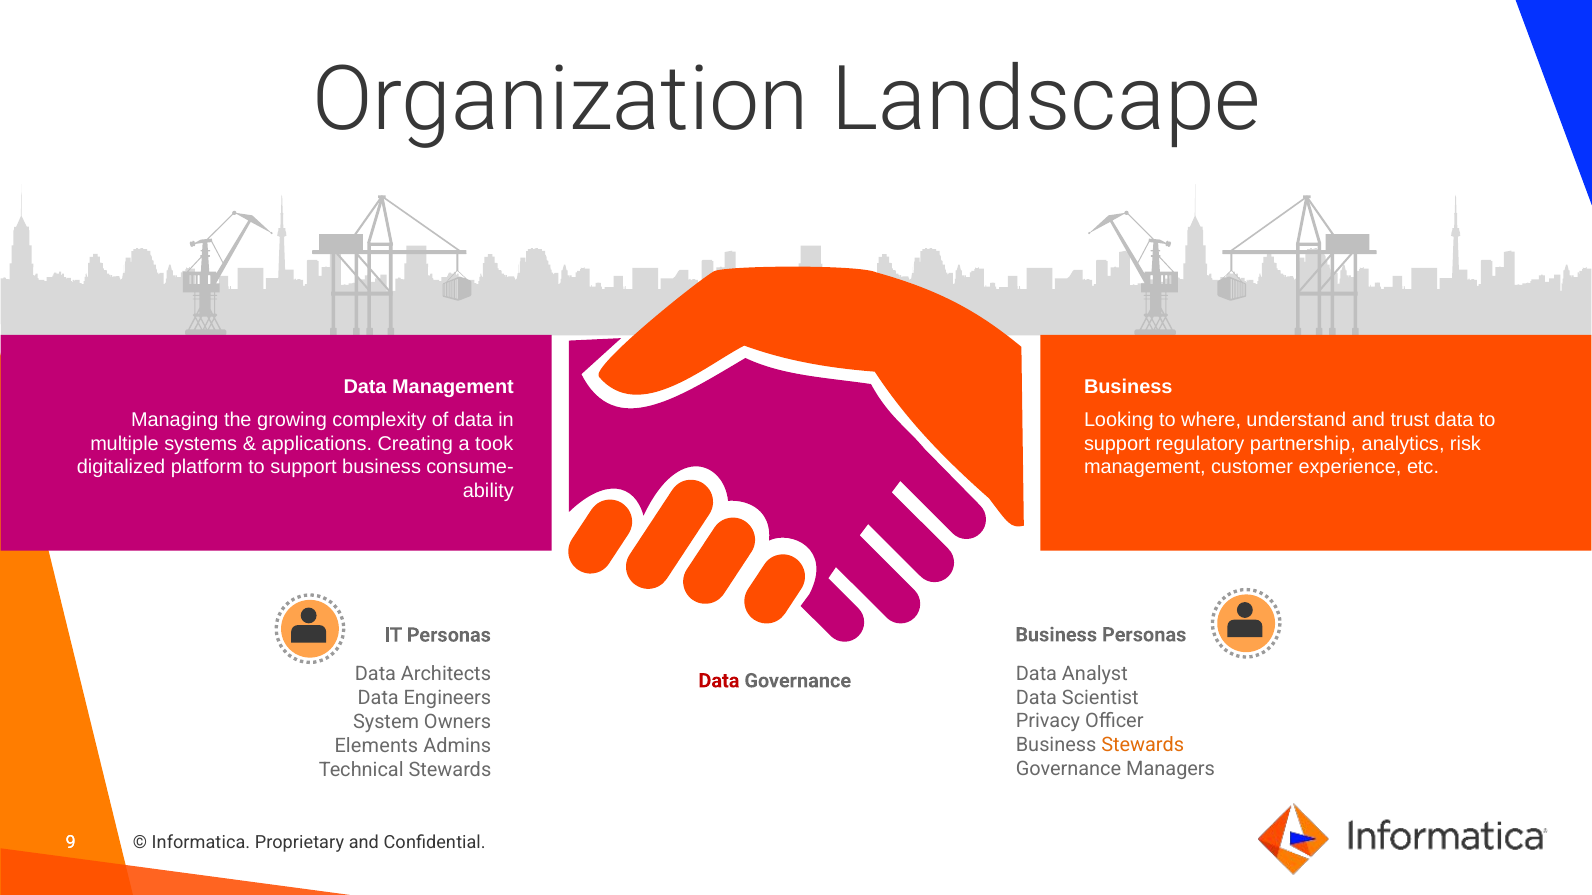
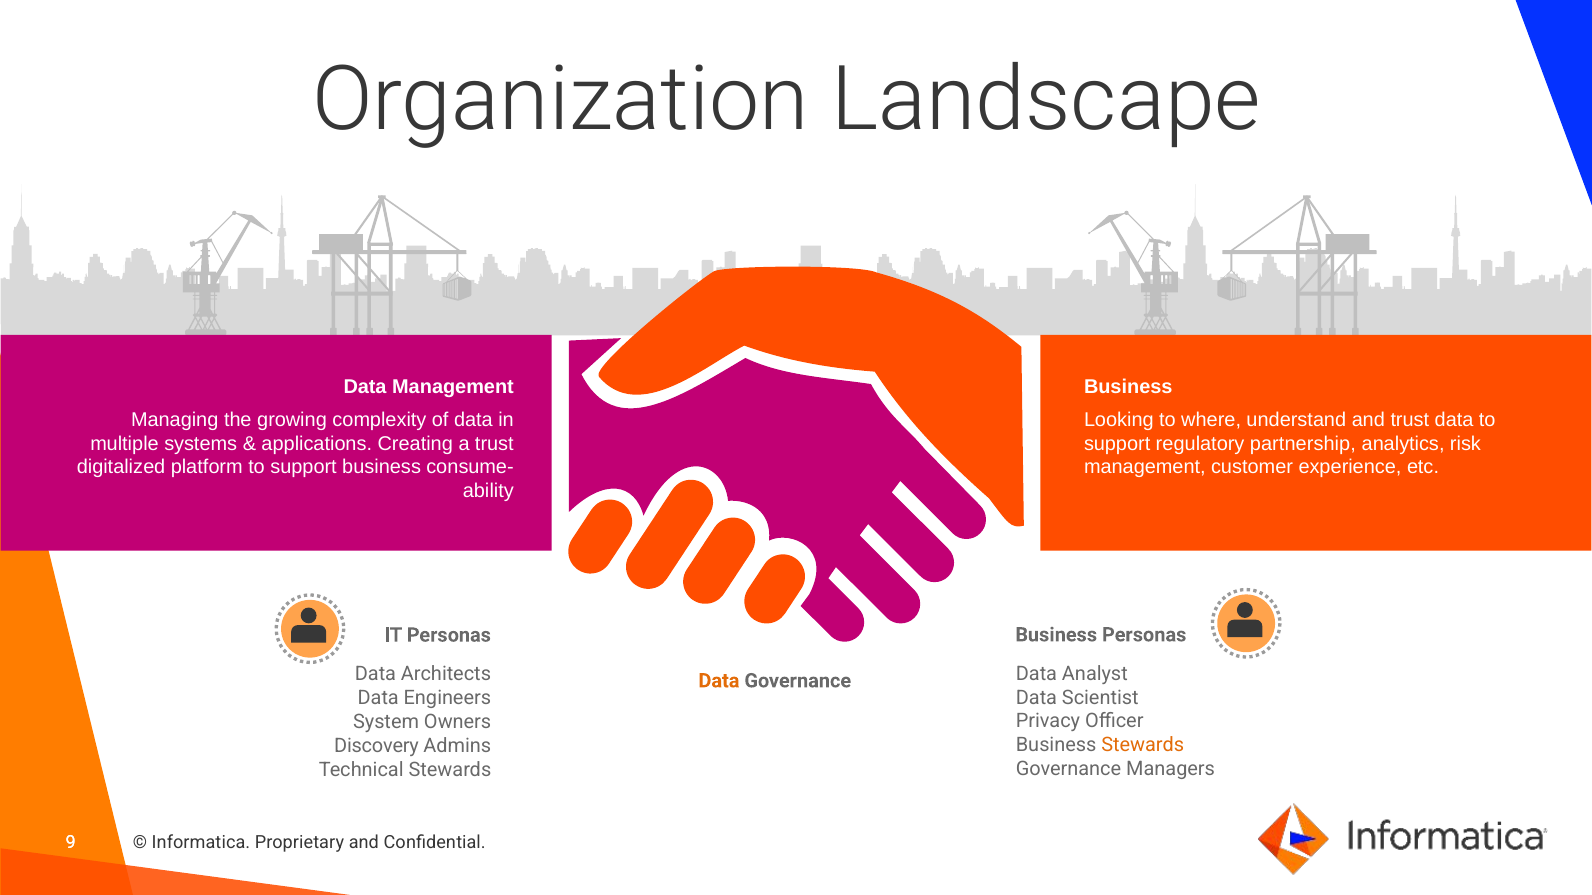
a took: took -> trust
Data at (719, 681) colour: red -> orange
Elements: Elements -> Discovery
